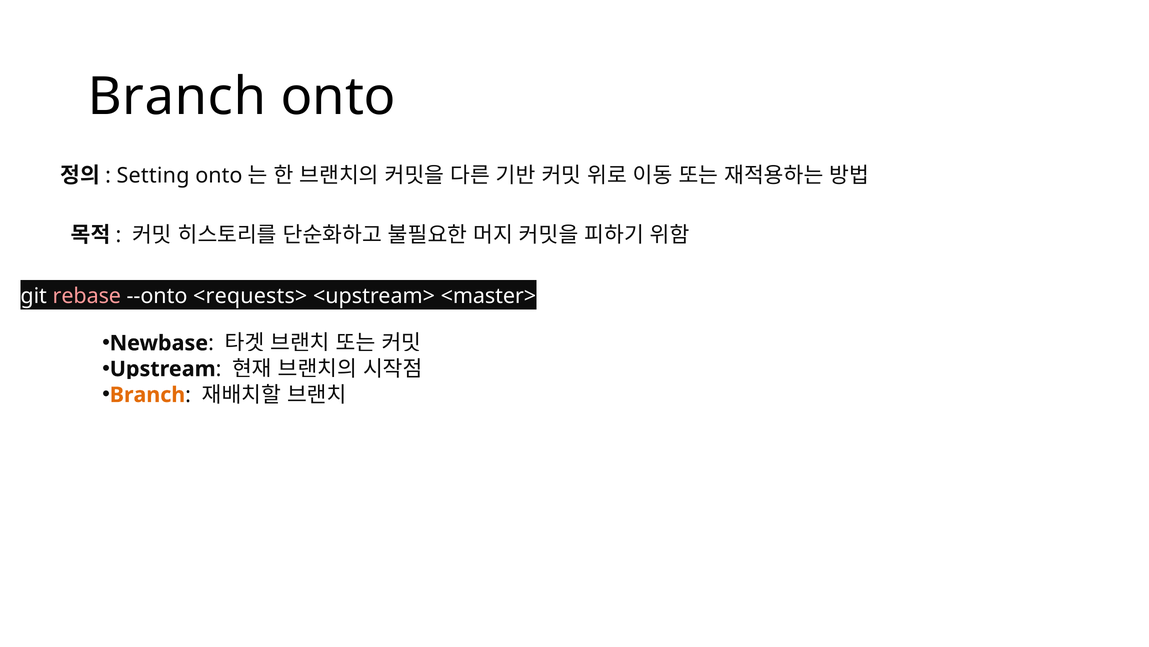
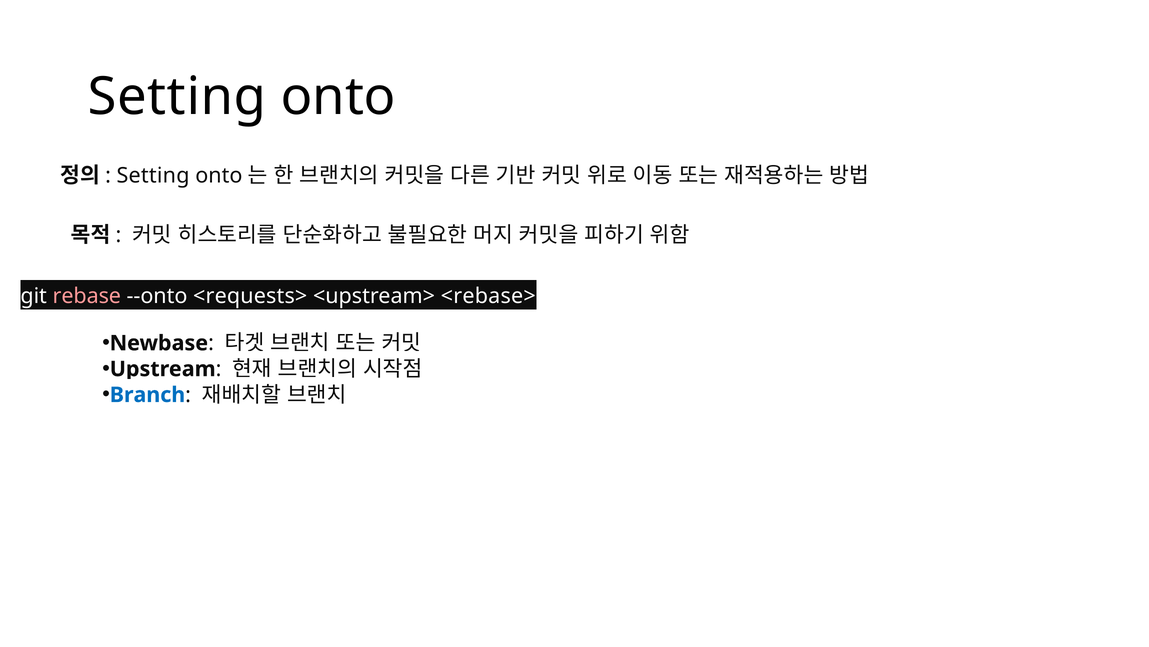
Branch at (177, 97): Branch -> Setting
<master>: <master> -> <rebase>
Branch at (147, 395) colour: orange -> blue
